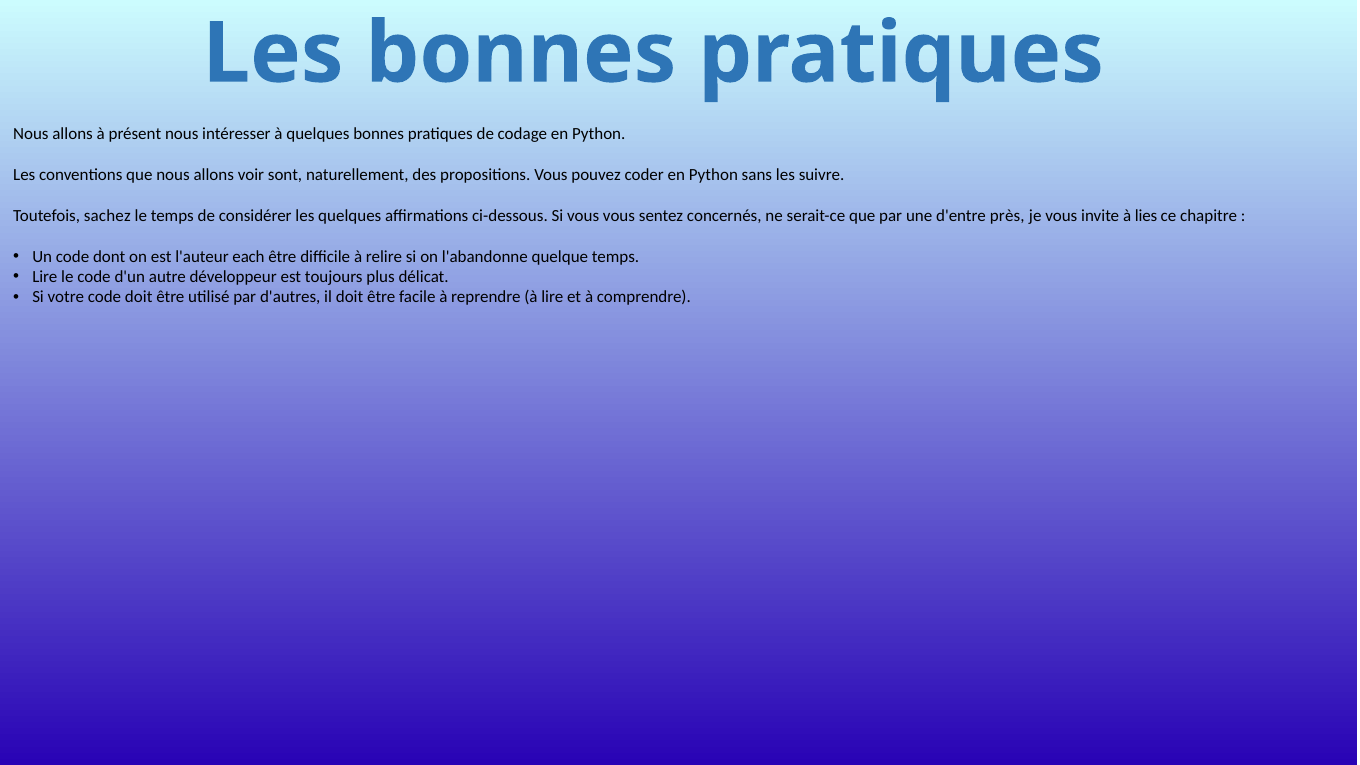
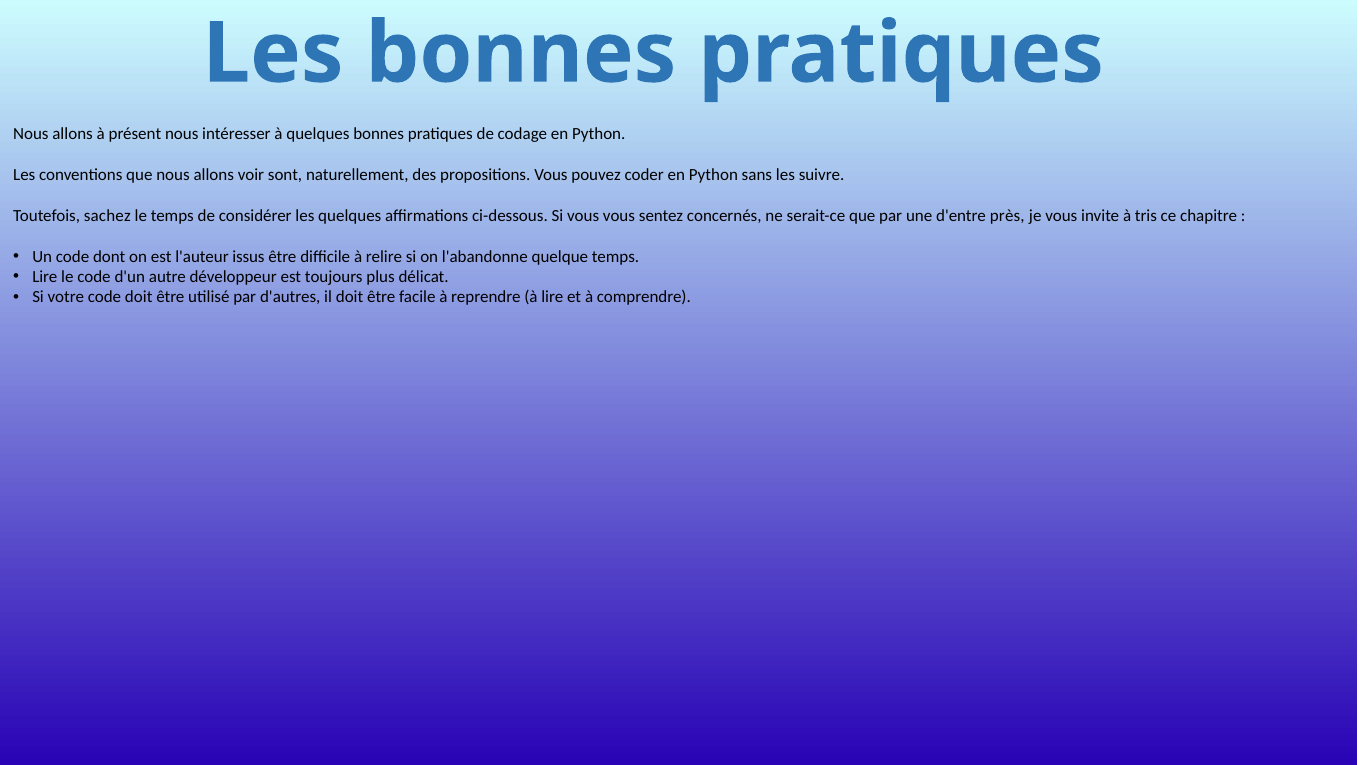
lies: lies -> tris
each: each -> issus
